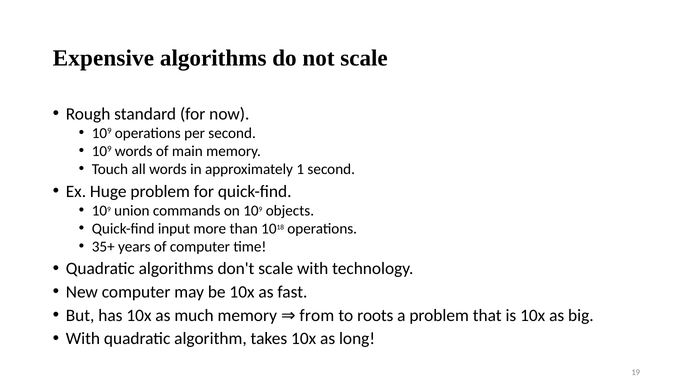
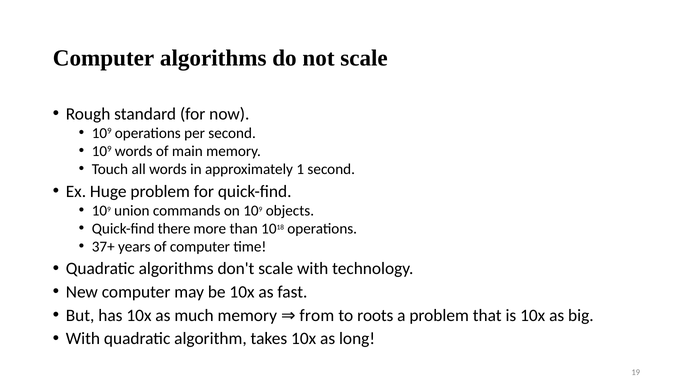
Expensive at (103, 58): Expensive -> Computer
input: input -> there
35+: 35+ -> 37+
